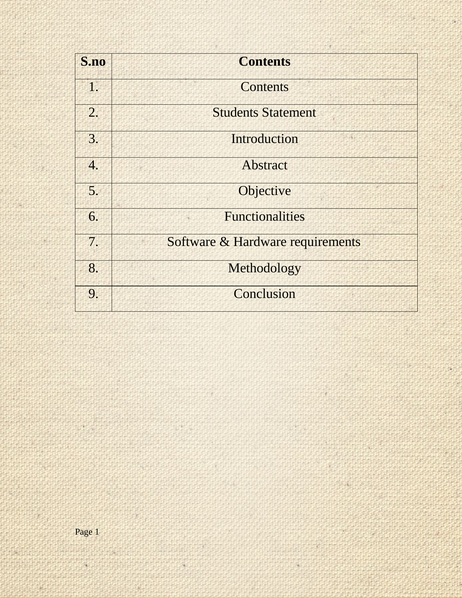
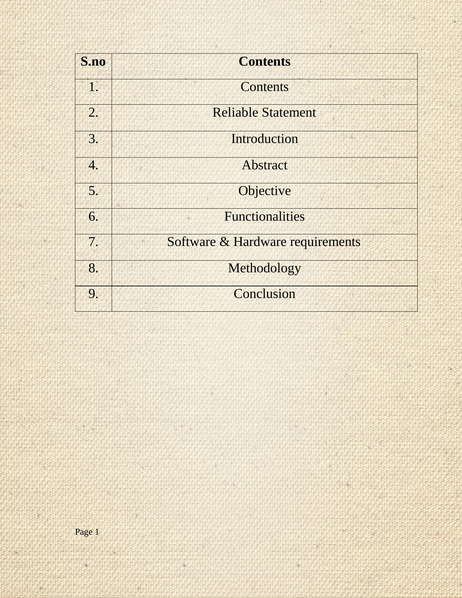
Students: Students -> Reliable
